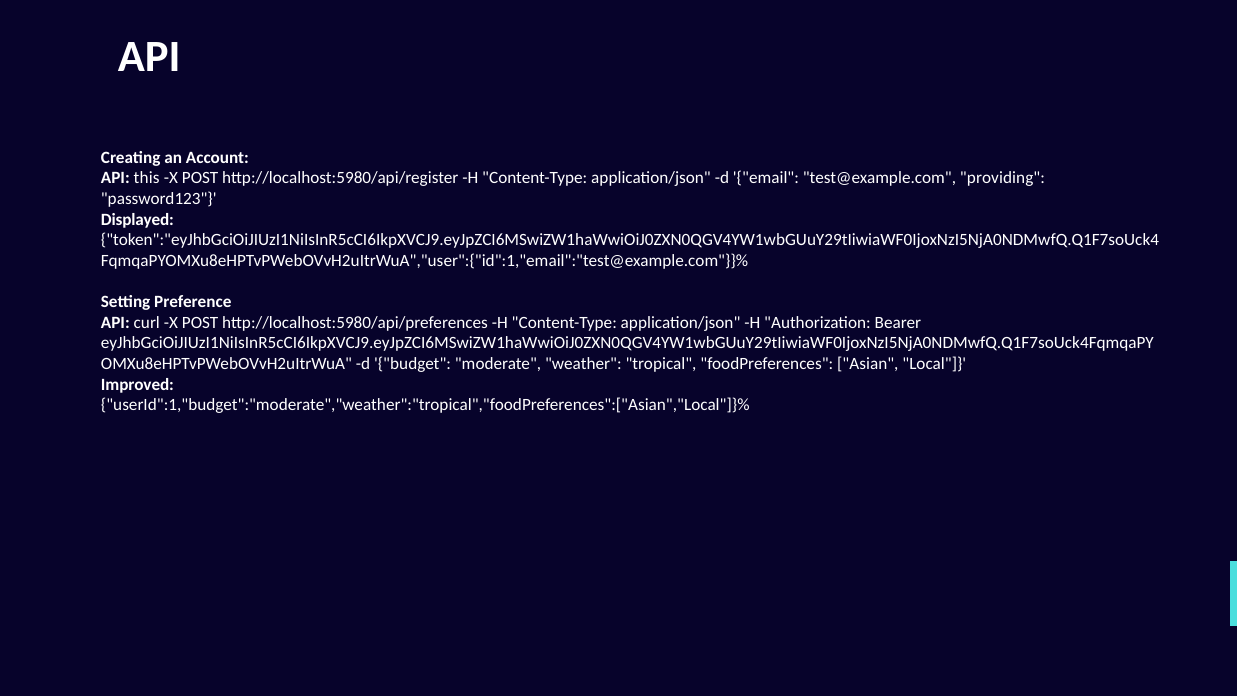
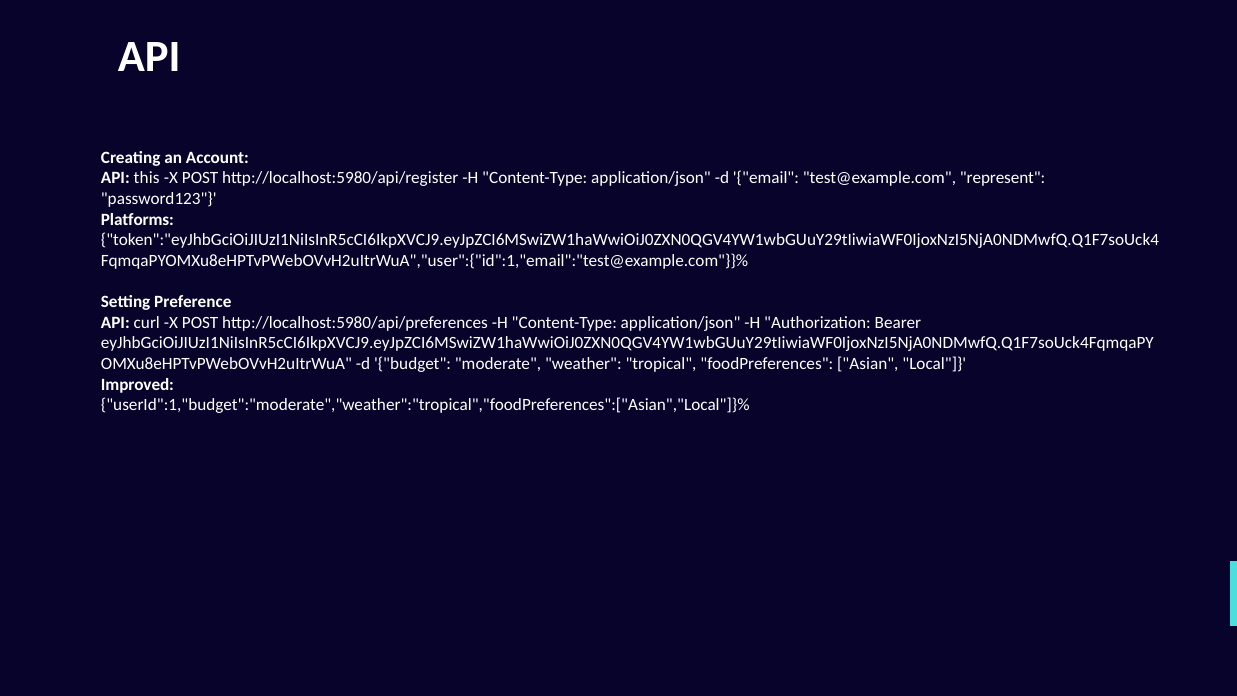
providing: providing -> represent
Displayed: Displayed -> Platforms
